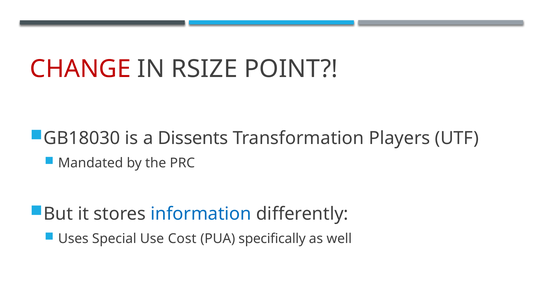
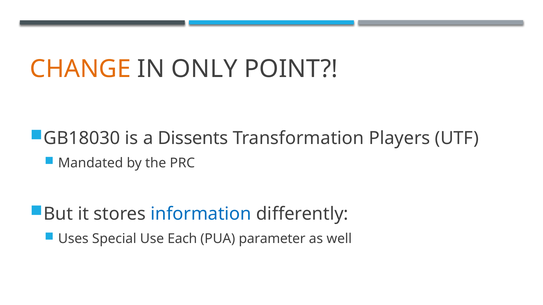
CHANGE colour: red -> orange
RSIZE: RSIZE -> ONLY
Cost: Cost -> Each
specifically: specifically -> parameter
